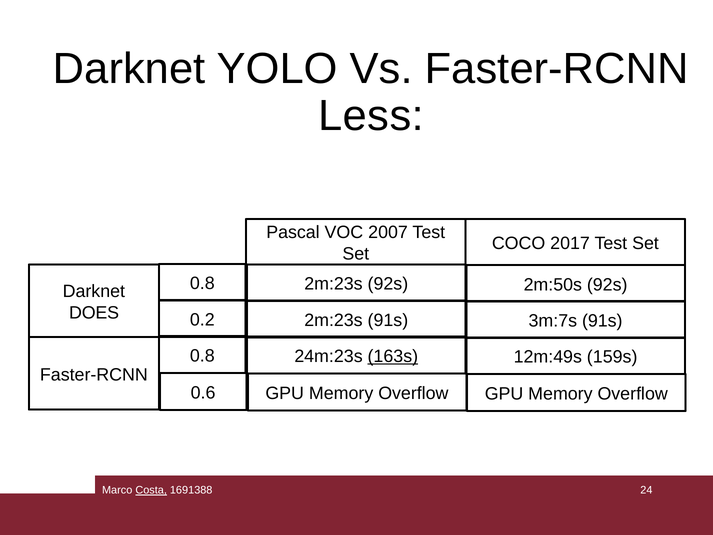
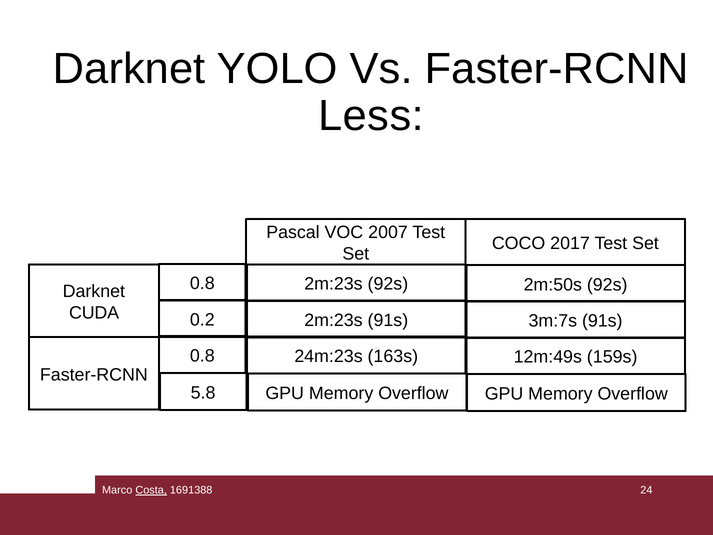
DOES: DOES -> CUDA
163s underline: present -> none
0.6: 0.6 -> 5.8
